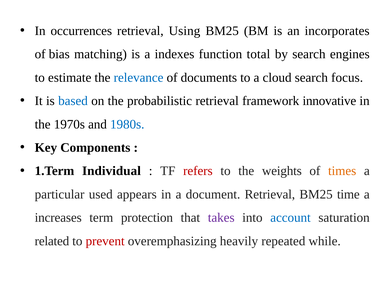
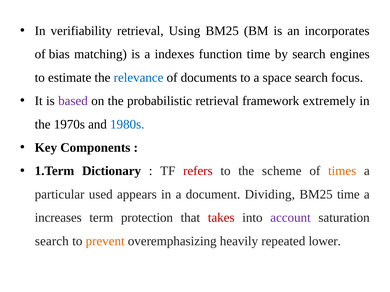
occurrences: occurrences -> verifiability
function total: total -> time
cloud: cloud -> space
based colour: blue -> purple
innovative: innovative -> extremely
Individual: Individual -> Dictionary
weights: weights -> scheme
document Retrieval: Retrieval -> Dividing
takes colour: purple -> red
account colour: blue -> purple
related at (52, 241): related -> search
prevent colour: red -> orange
while: while -> lower
